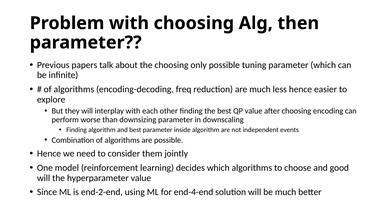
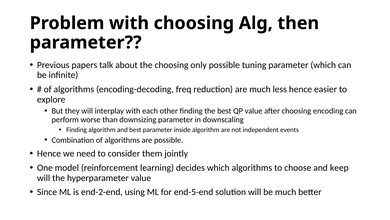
good: good -> keep
end-4-end: end-4-end -> end-5-end
